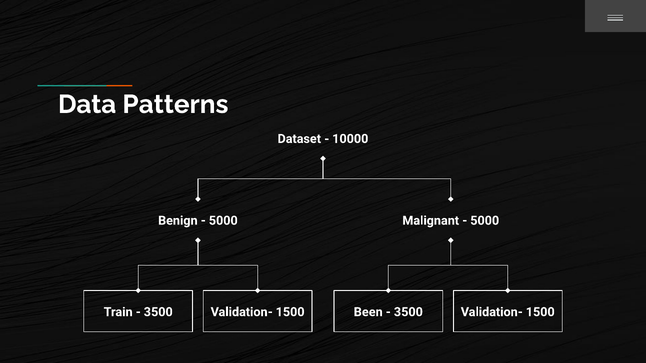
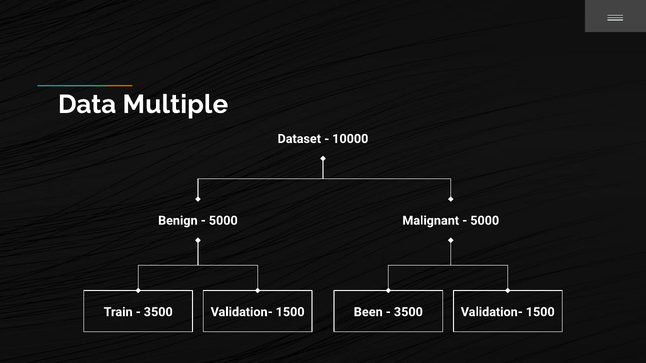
Patterns: Patterns -> Multiple
